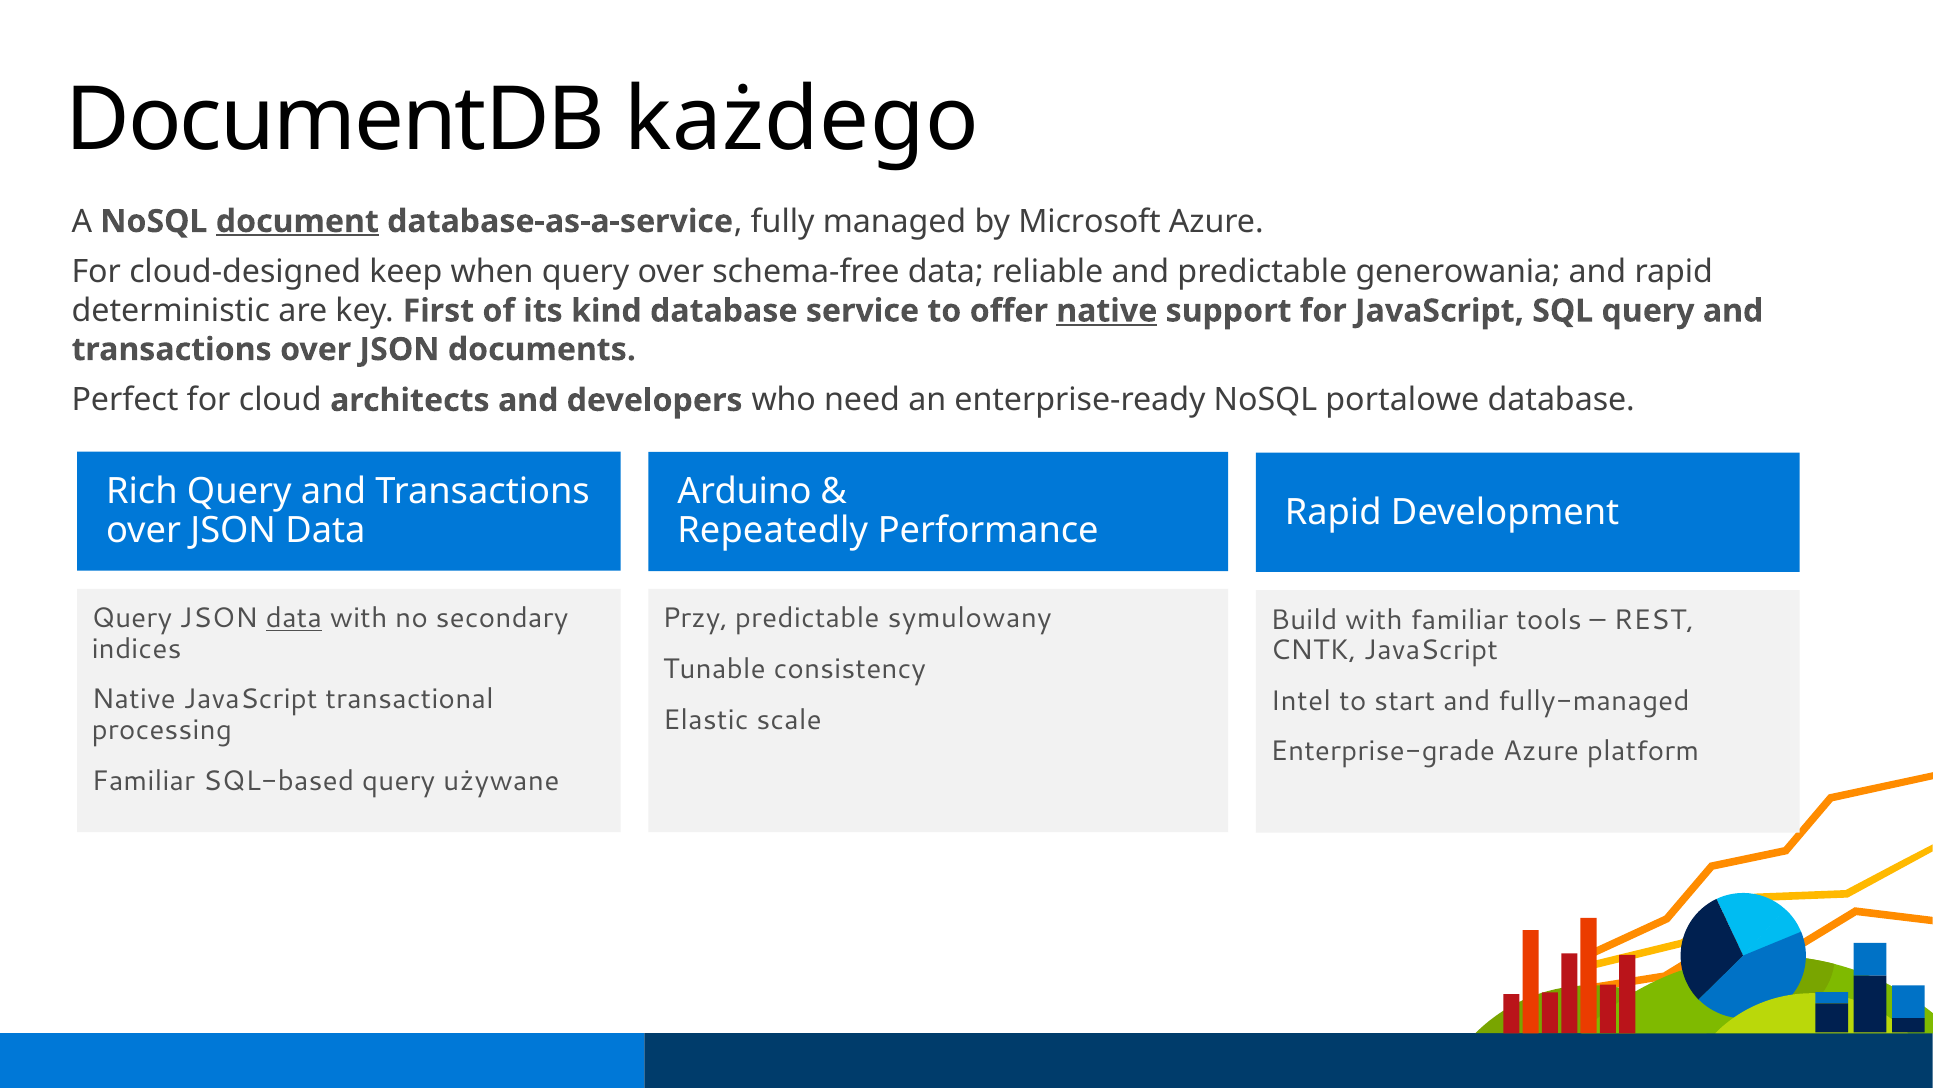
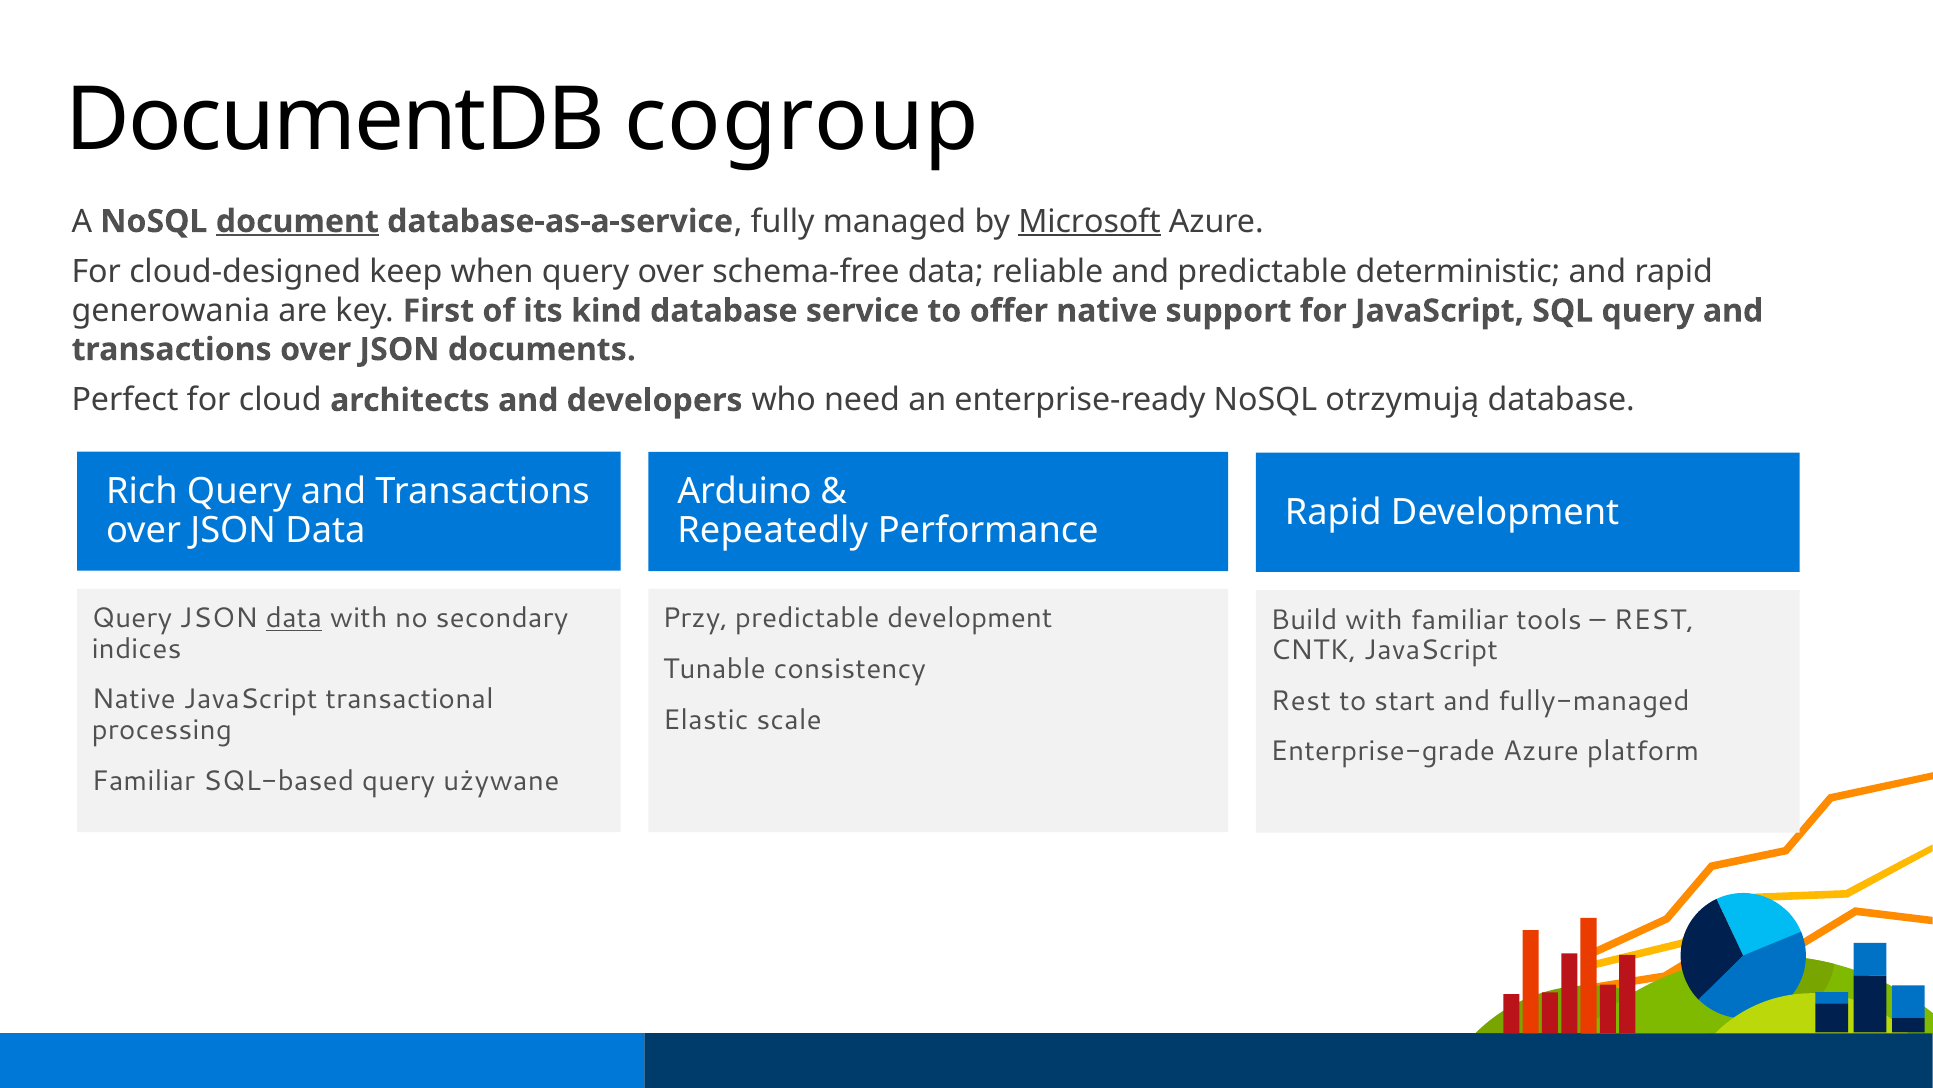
każdego: każdego -> cogroup
Microsoft underline: none -> present
generowania: generowania -> deterministic
deterministic: deterministic -> generowania
native at (1107, 311) underline: present -> none
portalowe: portalowe -> otrzymują
predictable symulowany: symulowany -> development
Intel at (1301, 700): Intel -> Rest
